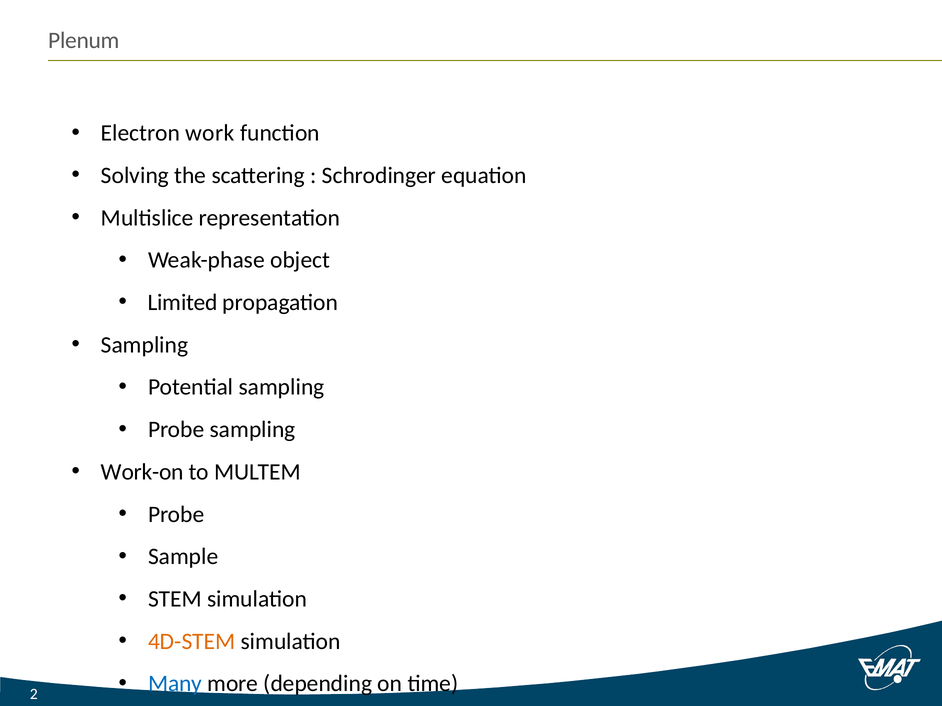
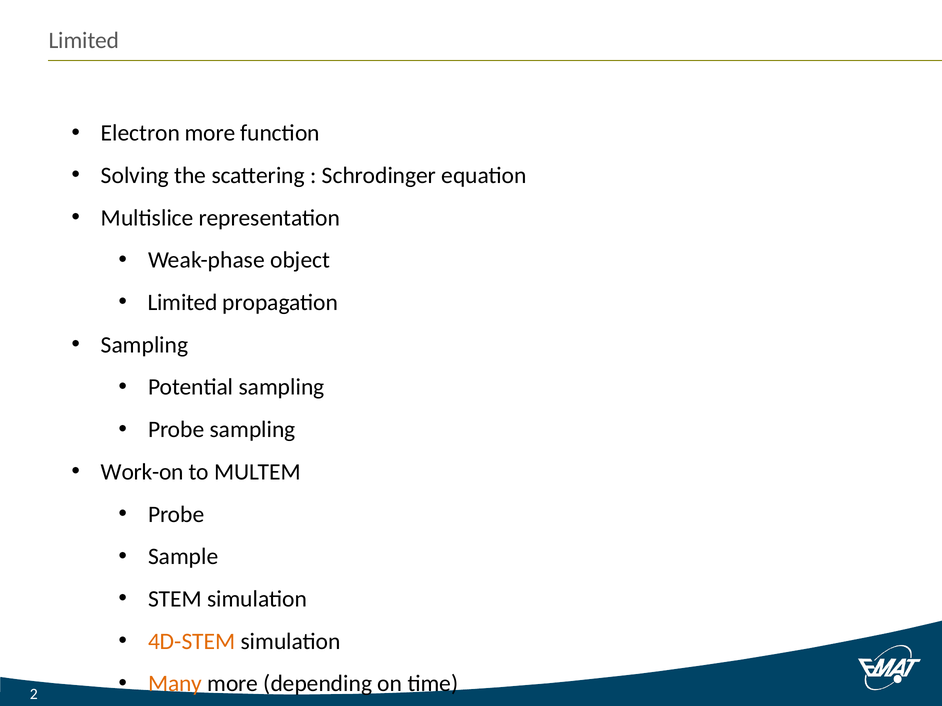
Plenum at (84, 41): Plenum -> Limited
Electron work: work -> more
Many colour: blue -> orange
